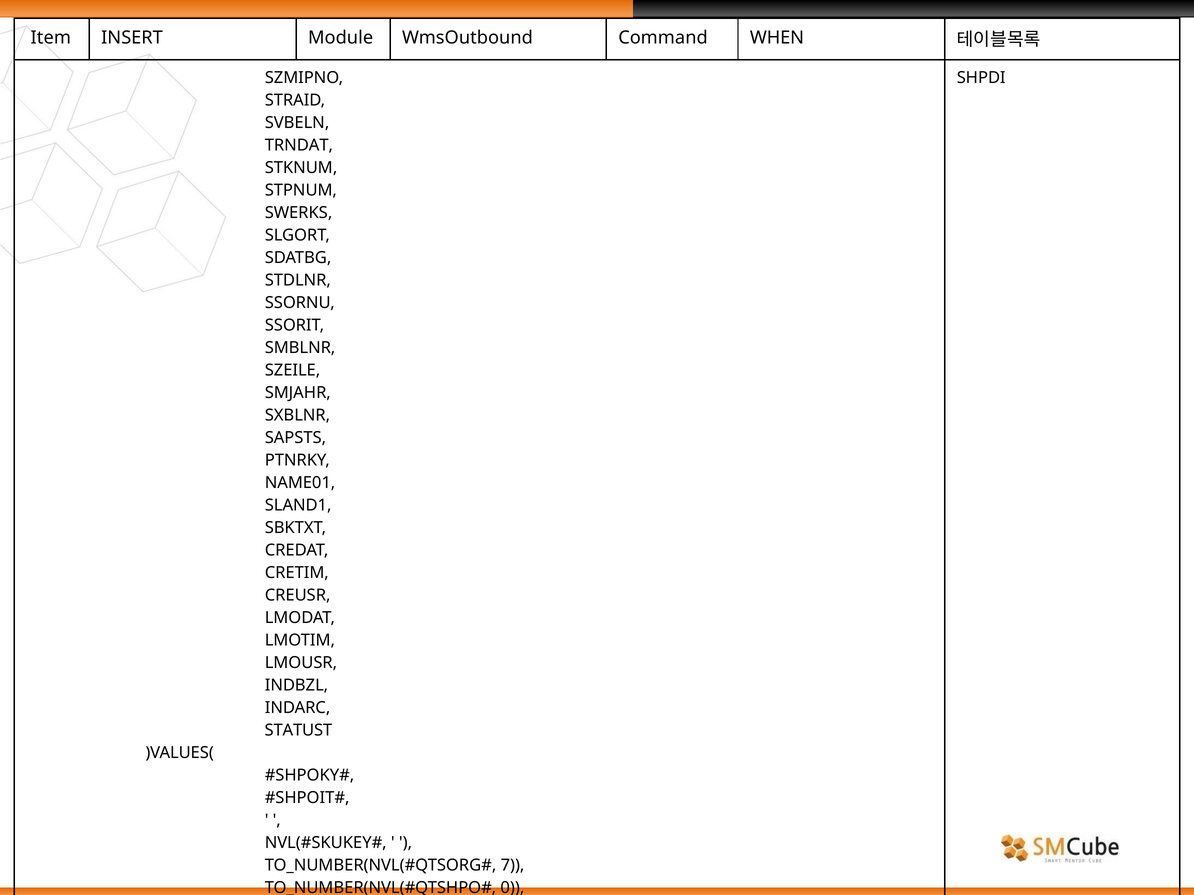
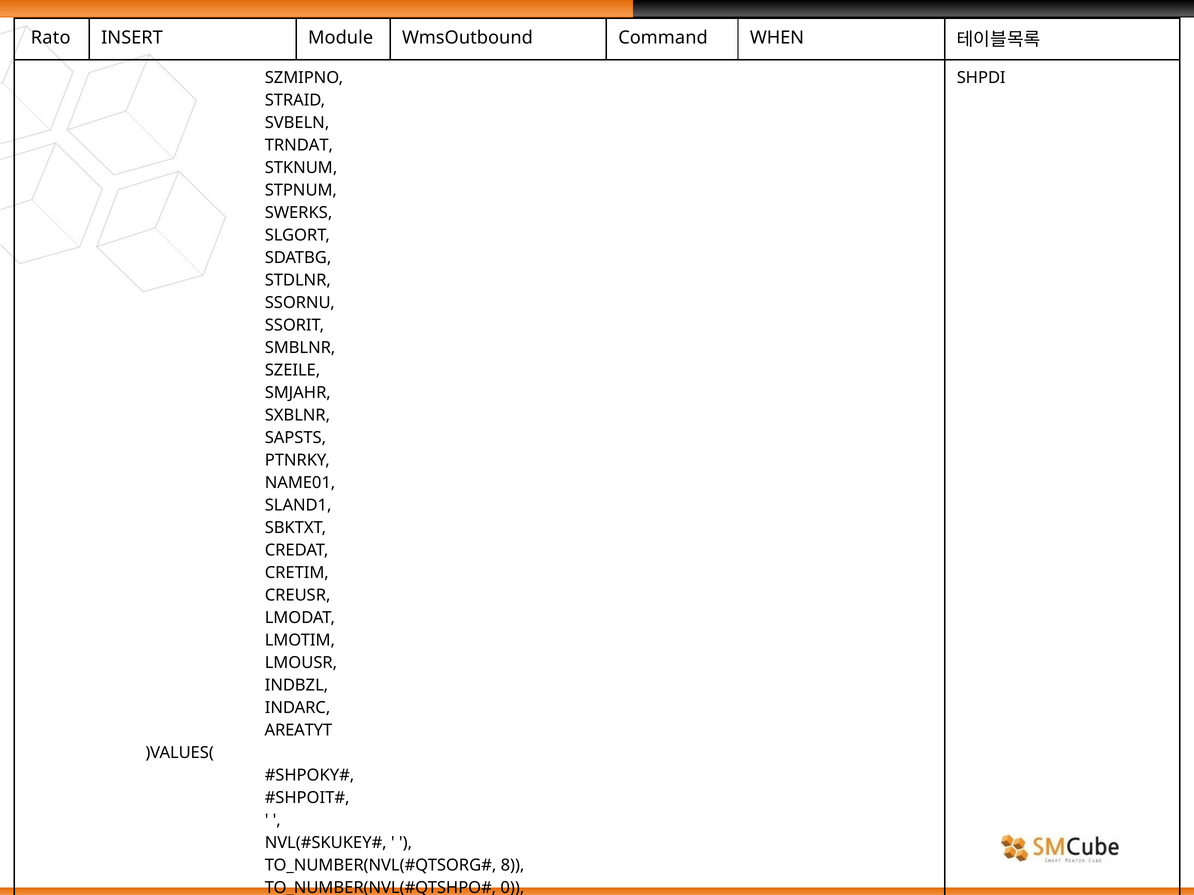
Item: Item -> Rato
STATUST: STATUST -> AREATYT
7: 7 -> 8
